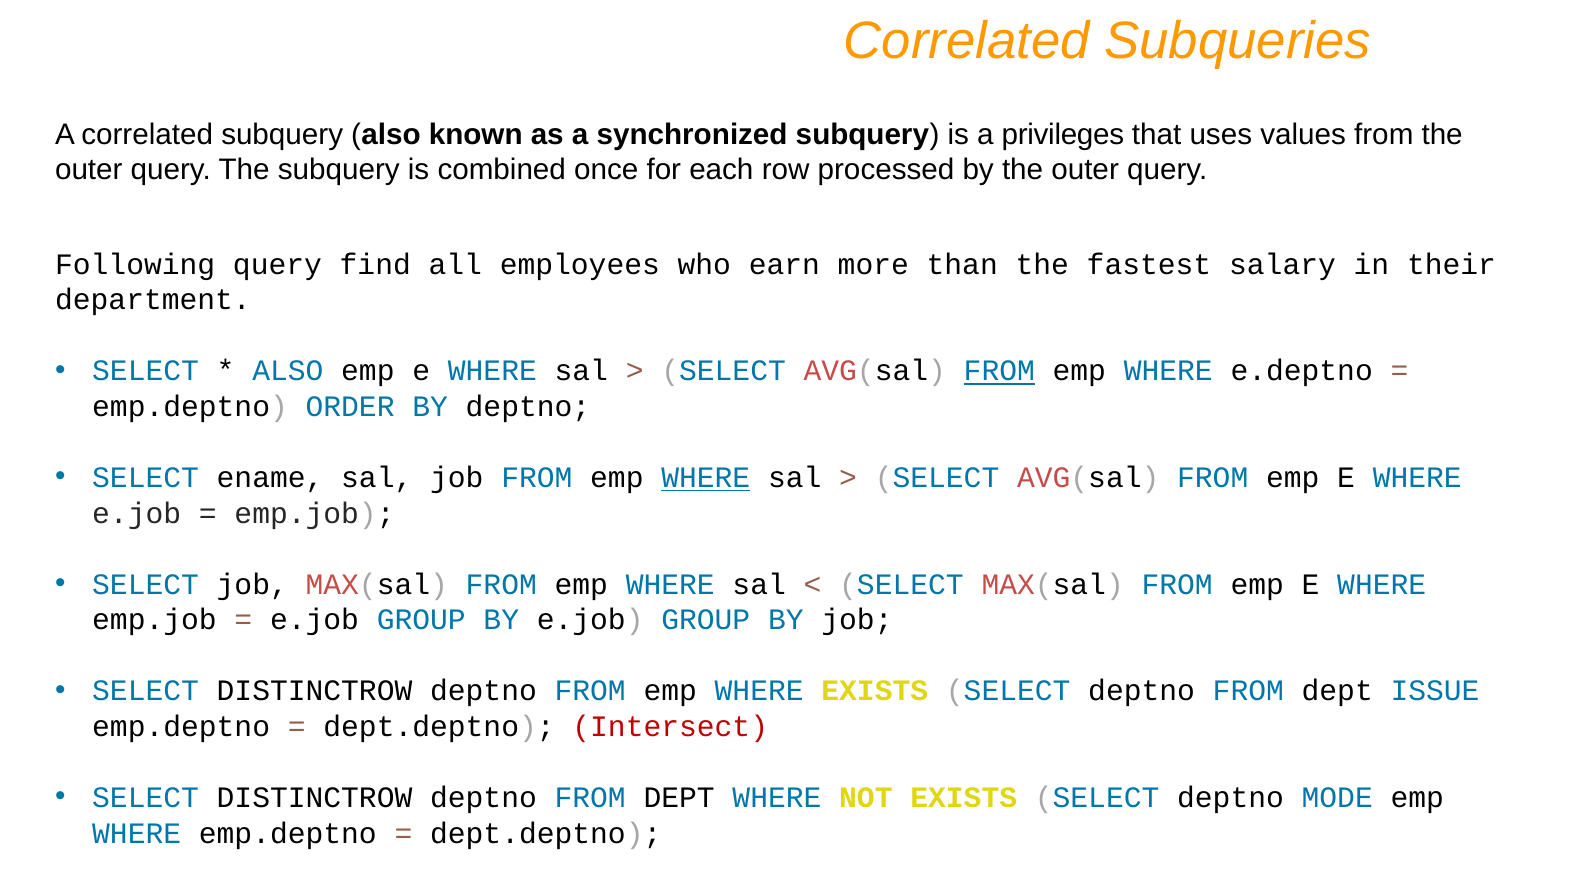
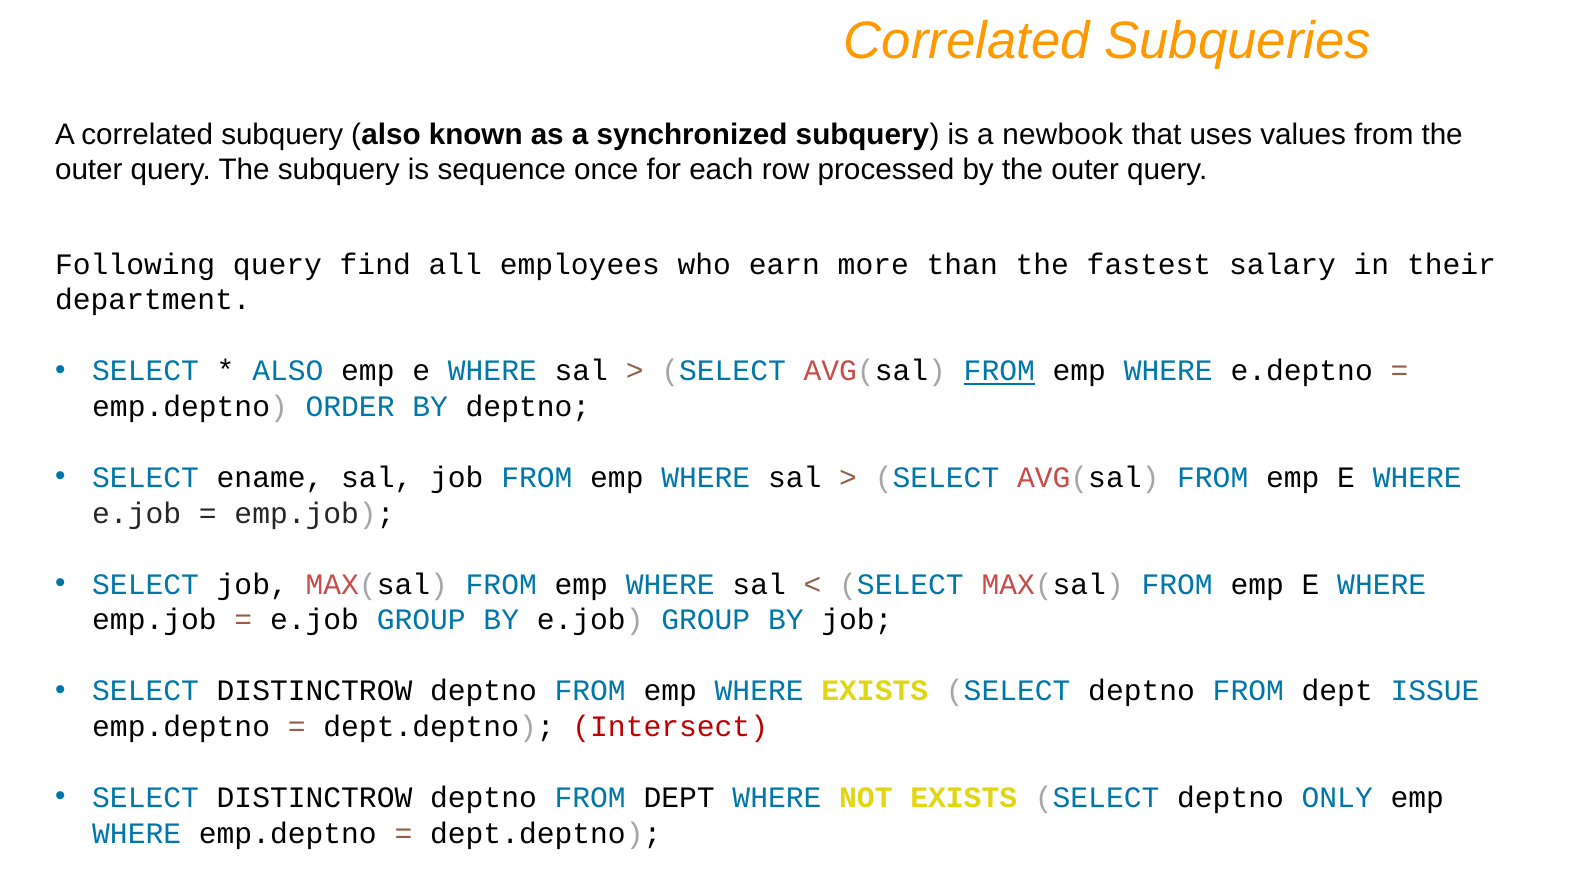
privileges: privileges -> newbook
combined: combined -> sequence
WHERE at (706, 478) underline: present -> none
MODE: MODE -> ONLY
